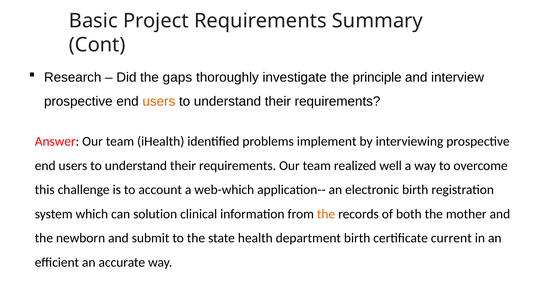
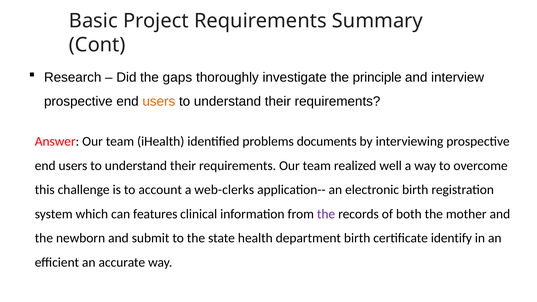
implement: implement -> documents
web-which: web-which -> web-clerks
solution: solution -> features
the at (326, 214) colour: orange -> purple
current: current -> identify
